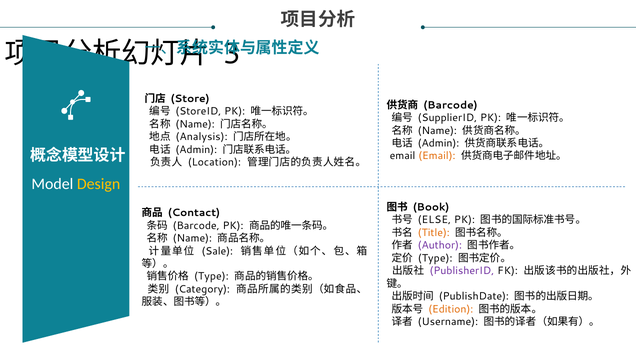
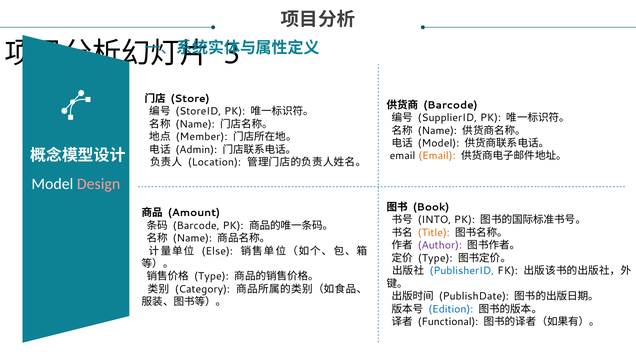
Analysis: Analysis -> Member
Admin at (438, 143): Admin -> Model
Design colour: yellow -> pink
Contact: Contact -> Amount
ELSE: ELSE -> INTO
Sale: Sale -> Else
PublisherID colour: purple -> blue
Edition colour: orange -> blue
Username: Username -> Functional
